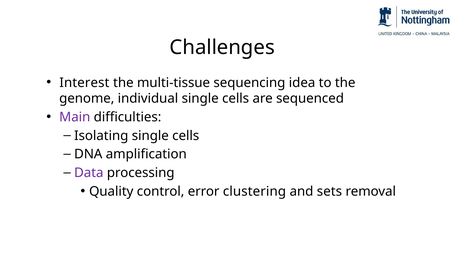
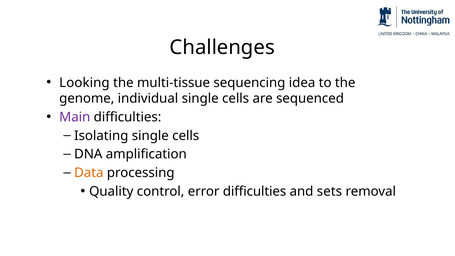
Interest: Interest -> Looking
Data colour: purple -> orange
error clustering: clustering -> difficulties
